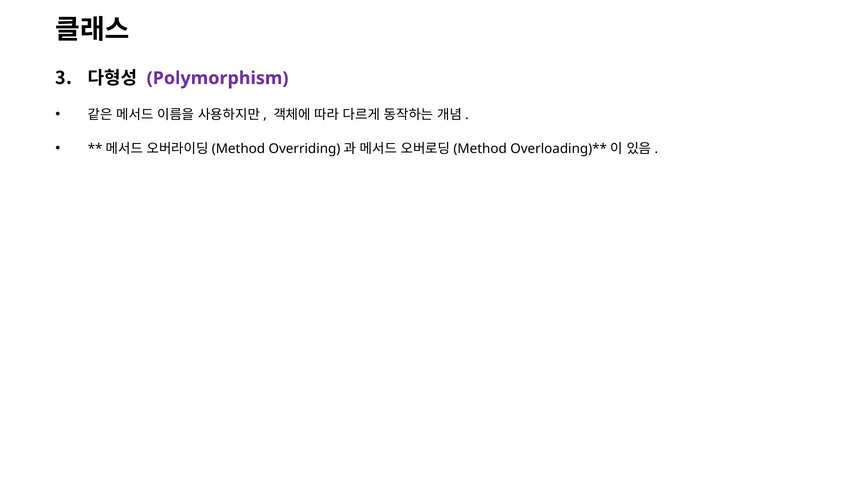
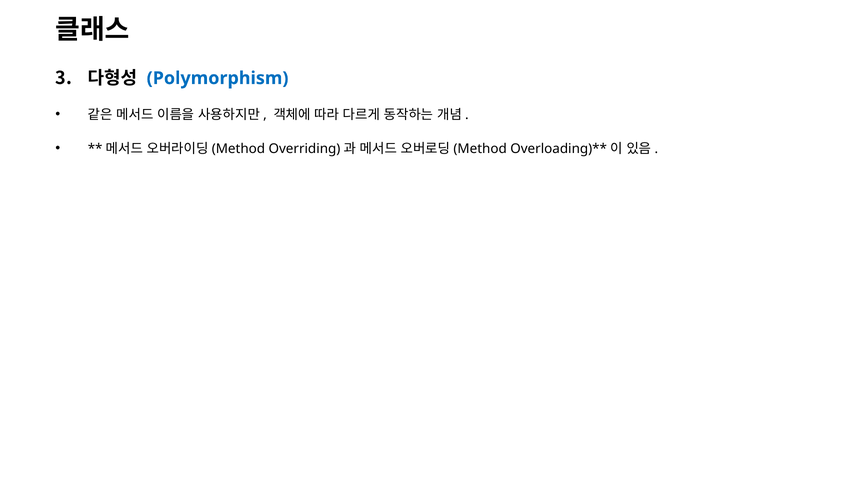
Polymorphism colour: purple -> blue
